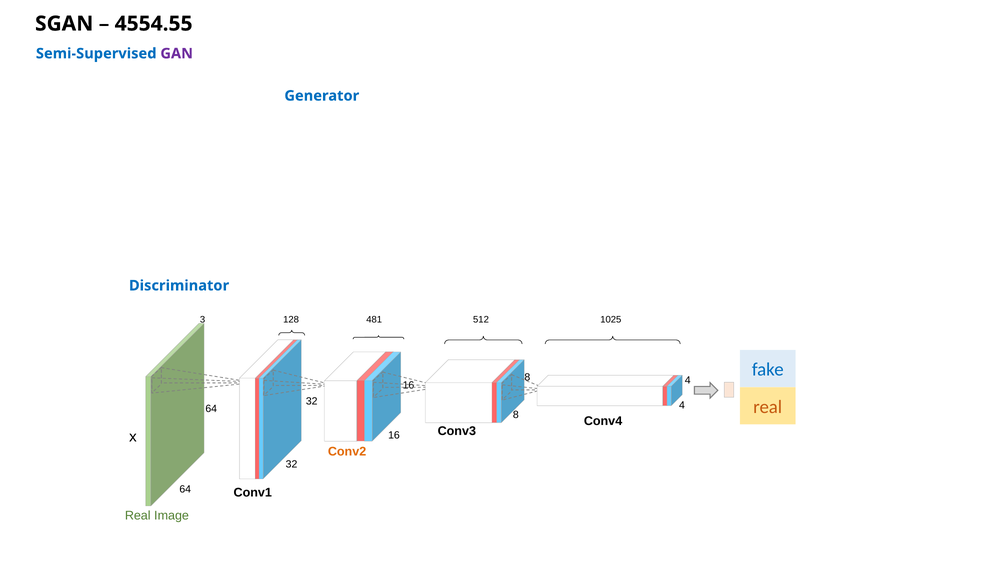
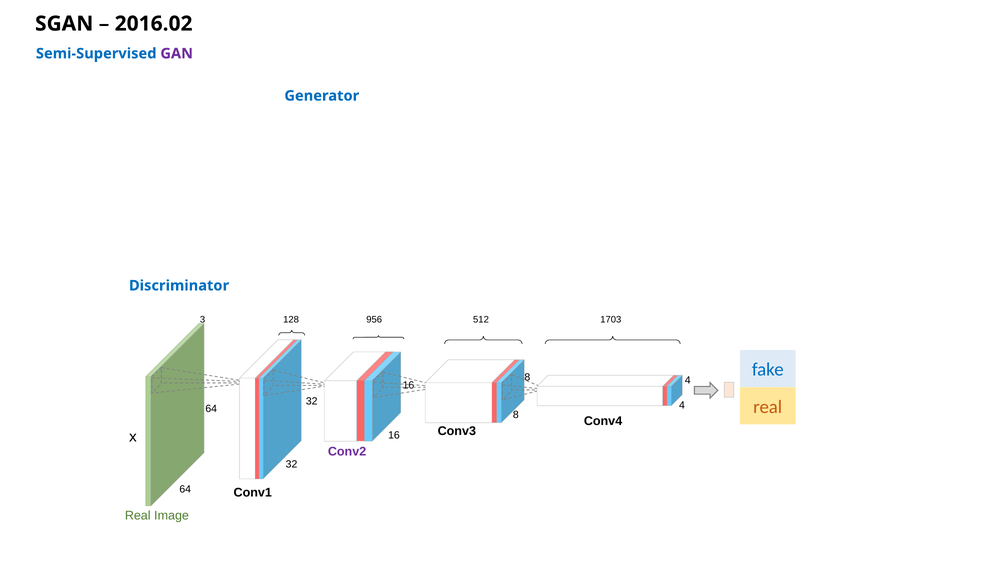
4554.55: 4554.55 -> 2016.02
481: 481 -> 956
1025: 1025 -> 1703
Conv2 colour: orange -> purple
